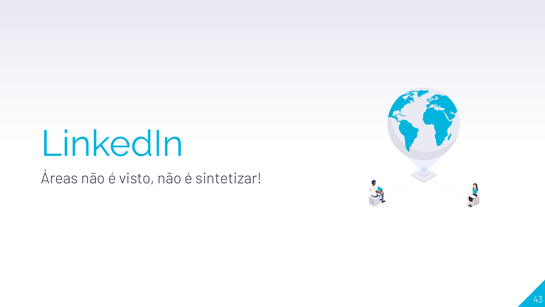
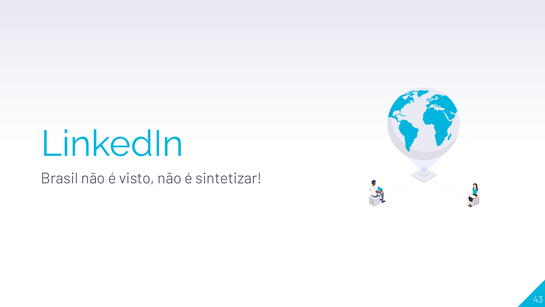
Áreas: Áreas -> Brasil
